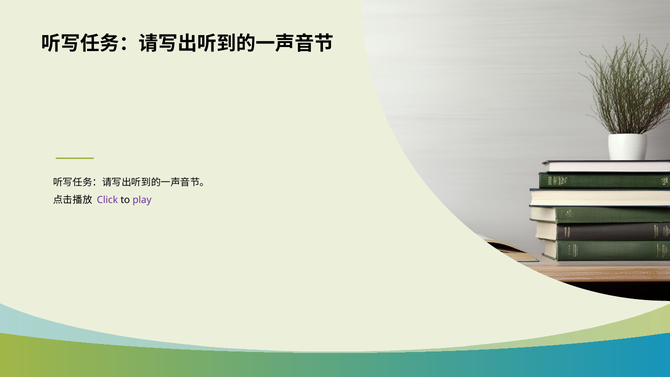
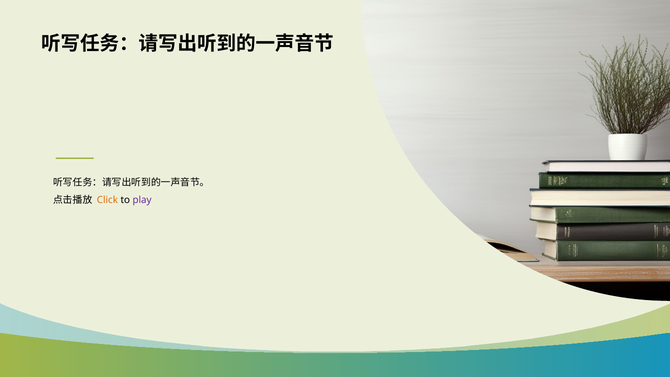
Click colour: purple -> orange
